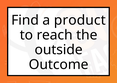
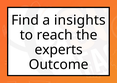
product: product -> insights
outside: outside -> experts
